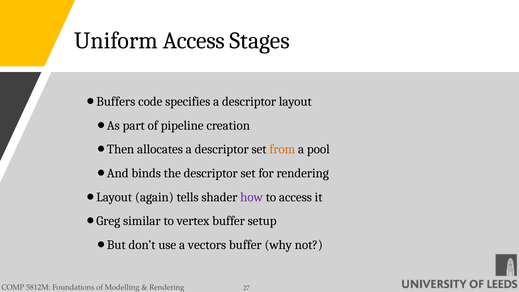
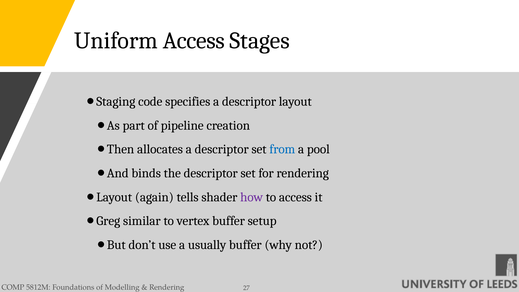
Buffers: Buffers -> Staging
from colour: orange -> blue
vectors: vectors -> usually
